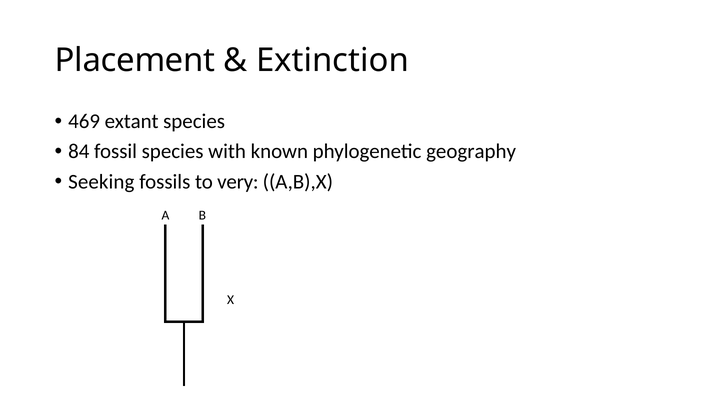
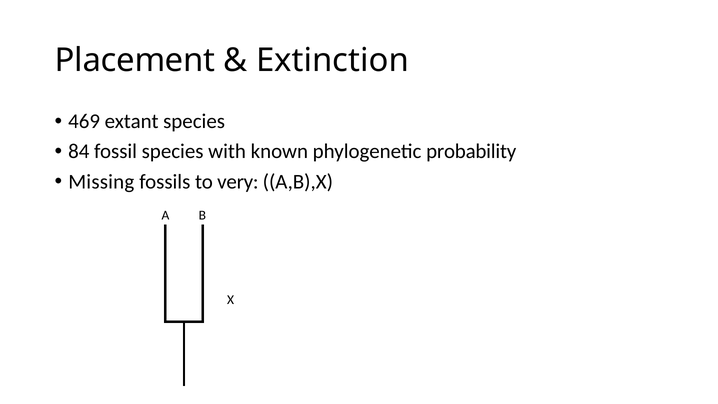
geography: geography -> probability
Seeking: Seeking -> Missing
